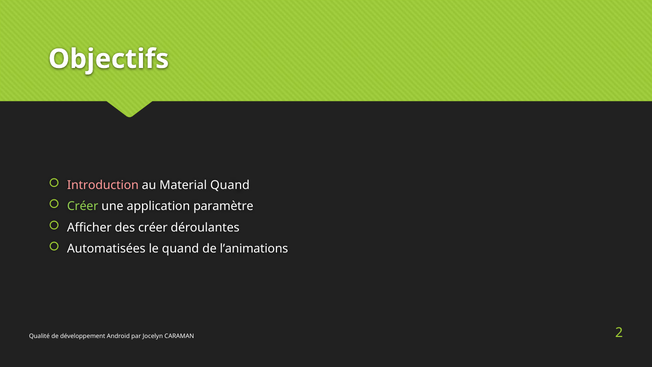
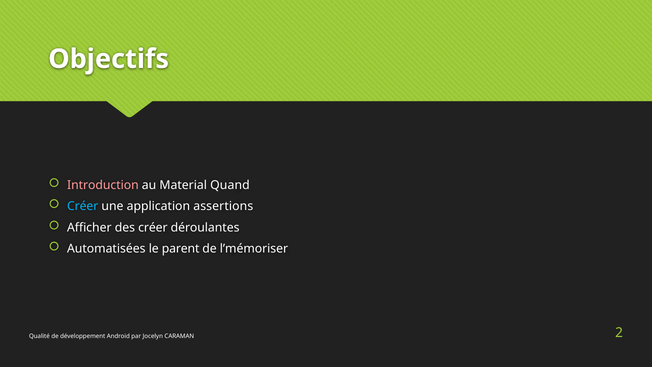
Créer at (83, 206) colour: light green -> light blue
paramètre: paramètre -> assertions
le quand: quand -> parent
l’animations: l’animations -> l’mémoriser
